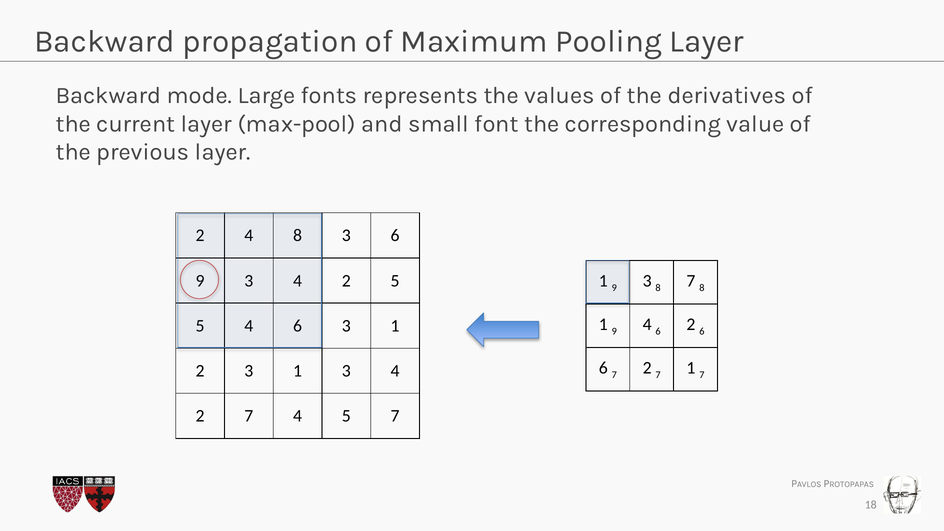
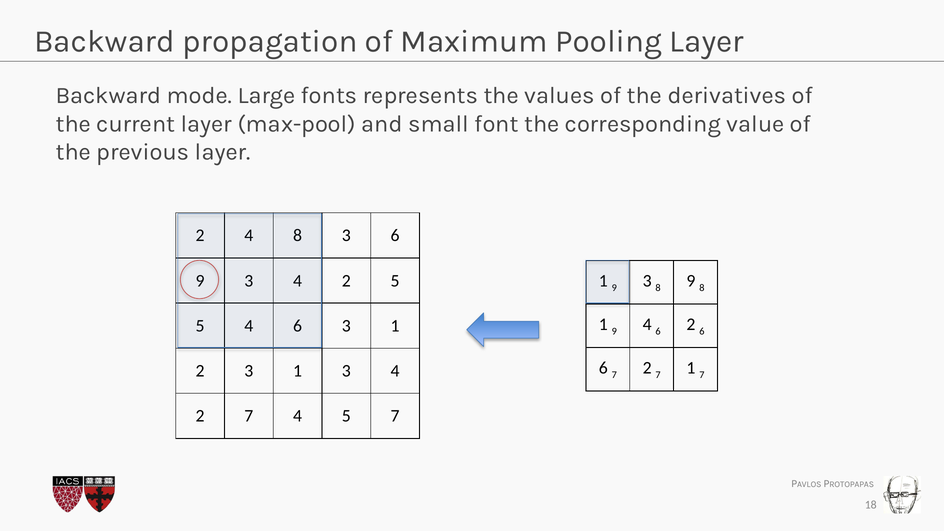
8 7: 7 -> 9
